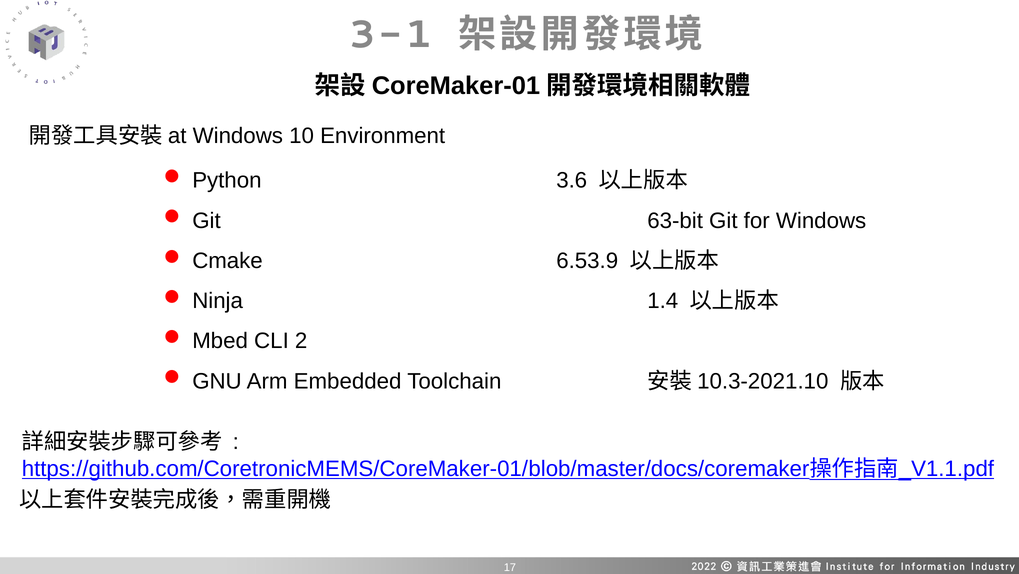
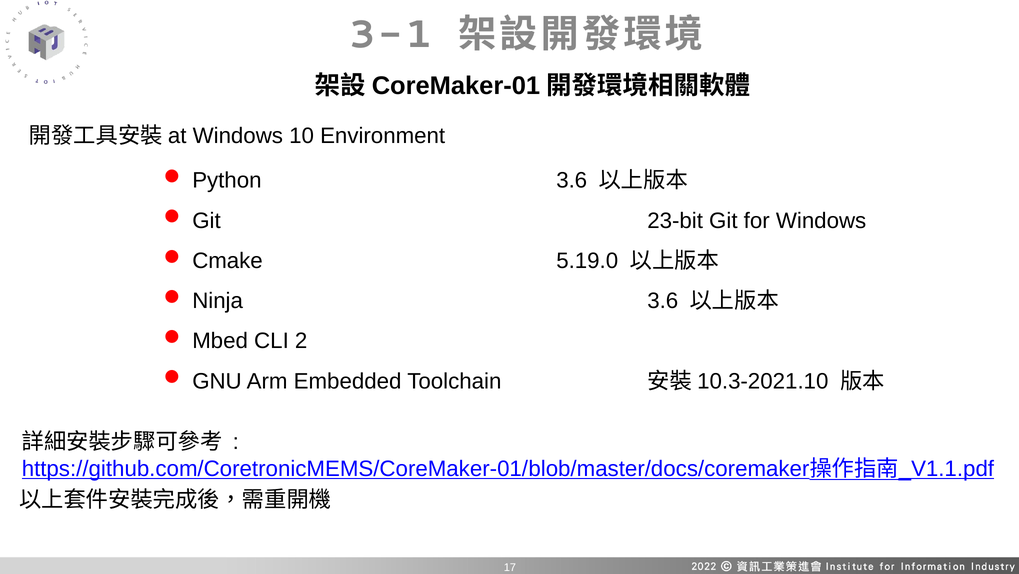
63-bit: 63-bit -> 23-bit
6.53.9: 6.53.9 -> 5.19.0
Ninja 1.4: 1.4 -> 3.6
